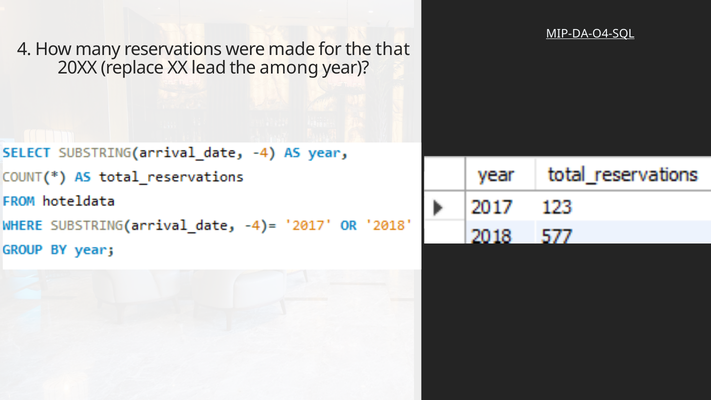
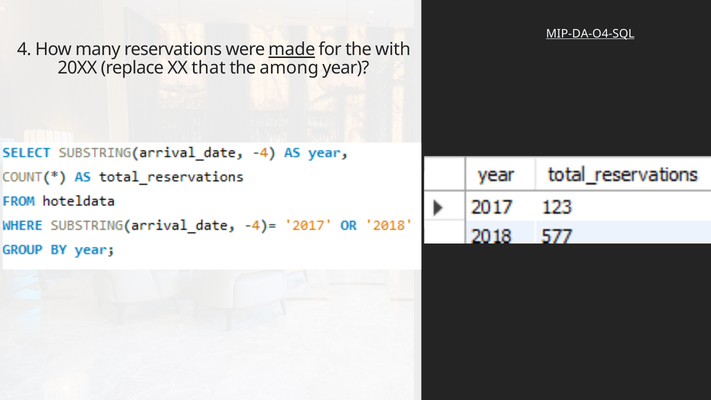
made underline: none -> present
that: that -> with
lead: lead -> that
